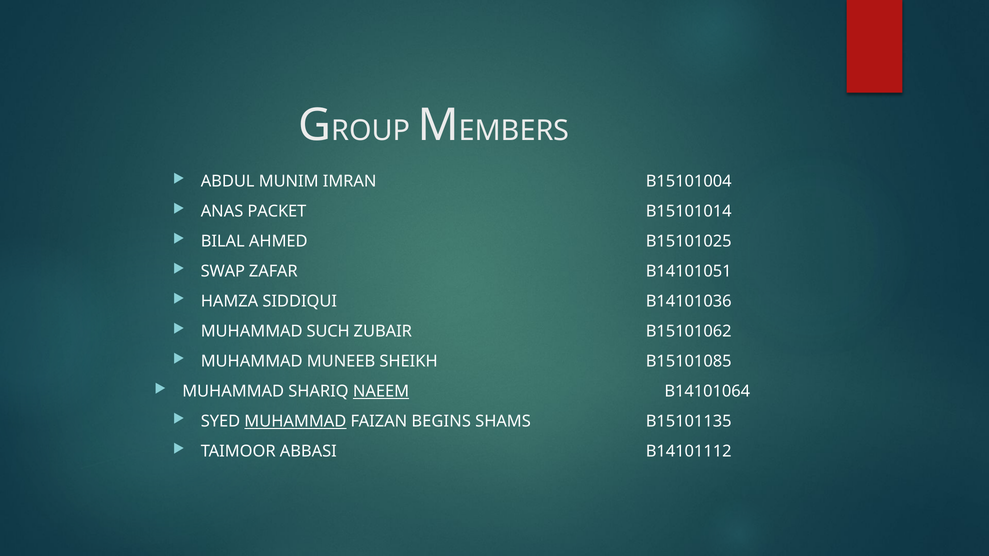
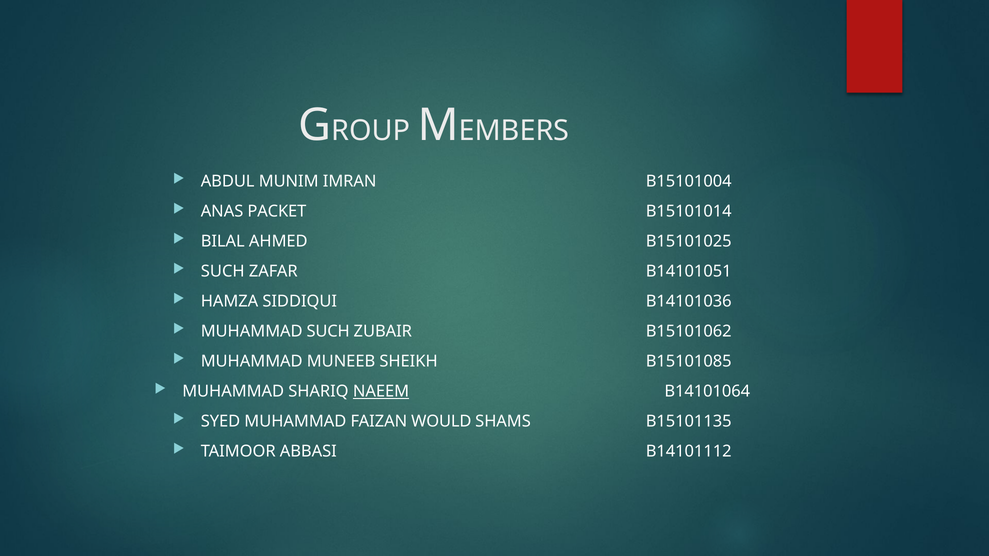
SWAP at (223, 271): SWAP -> SUCH
MUHAMMAD at (295, 422) underline: present -> none
BEGINS: BEGINS -> WOULD
